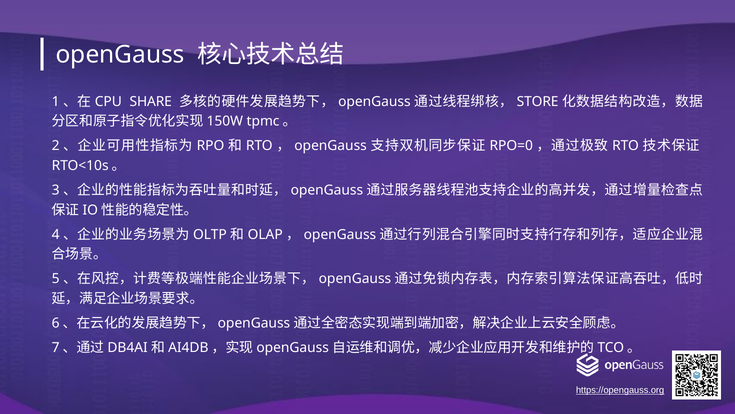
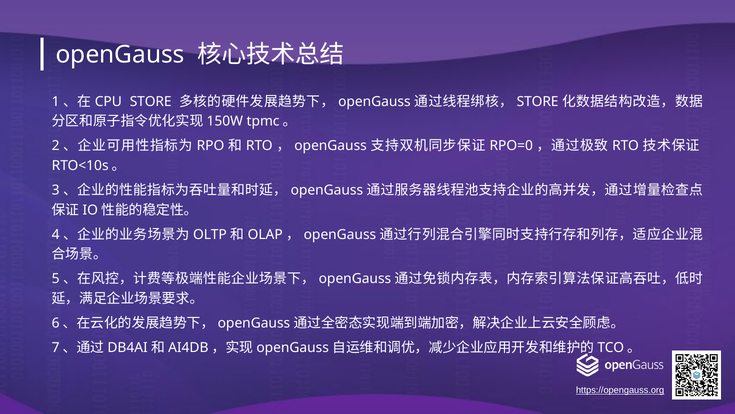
SHARE at (151, 101): SHARE -> STORE
